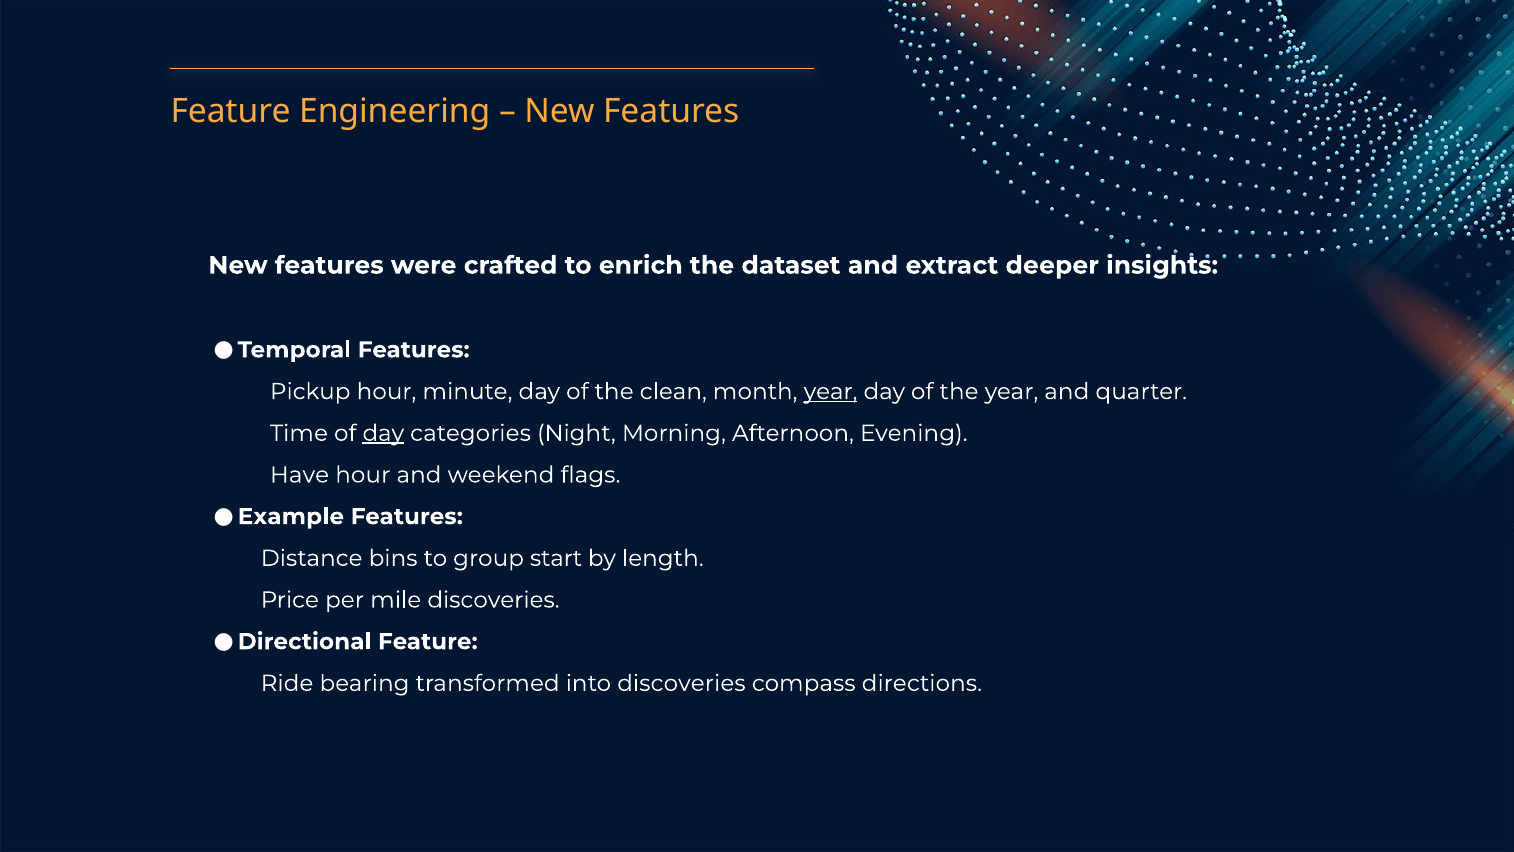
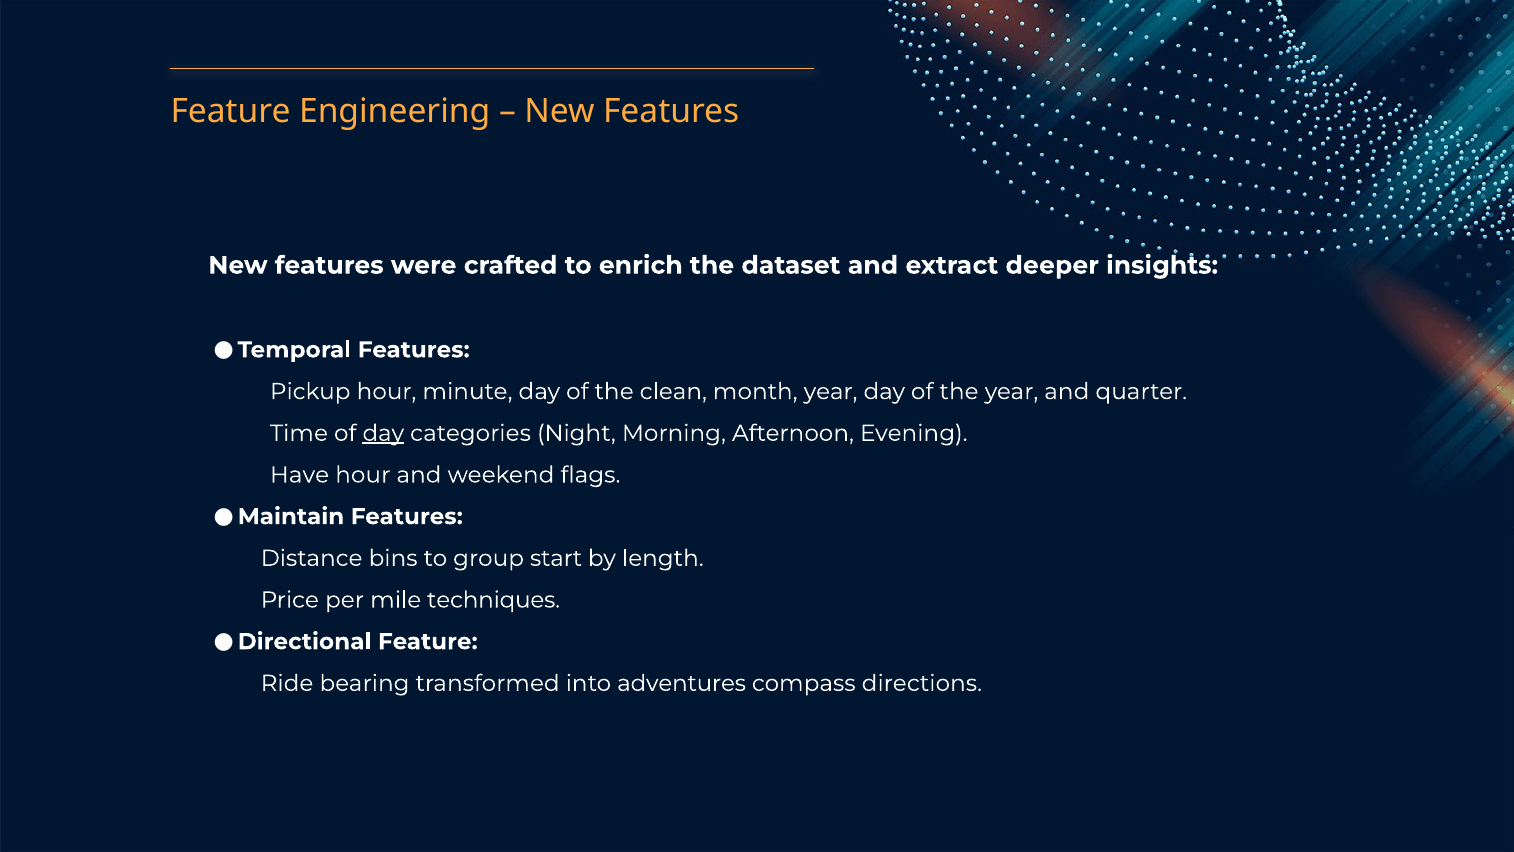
year at (831, 391) underline: present -> none
Example: Example -> Maintain
mile discoveries: discoveries -> techniques
into discoveries: discoveries -> adventures
